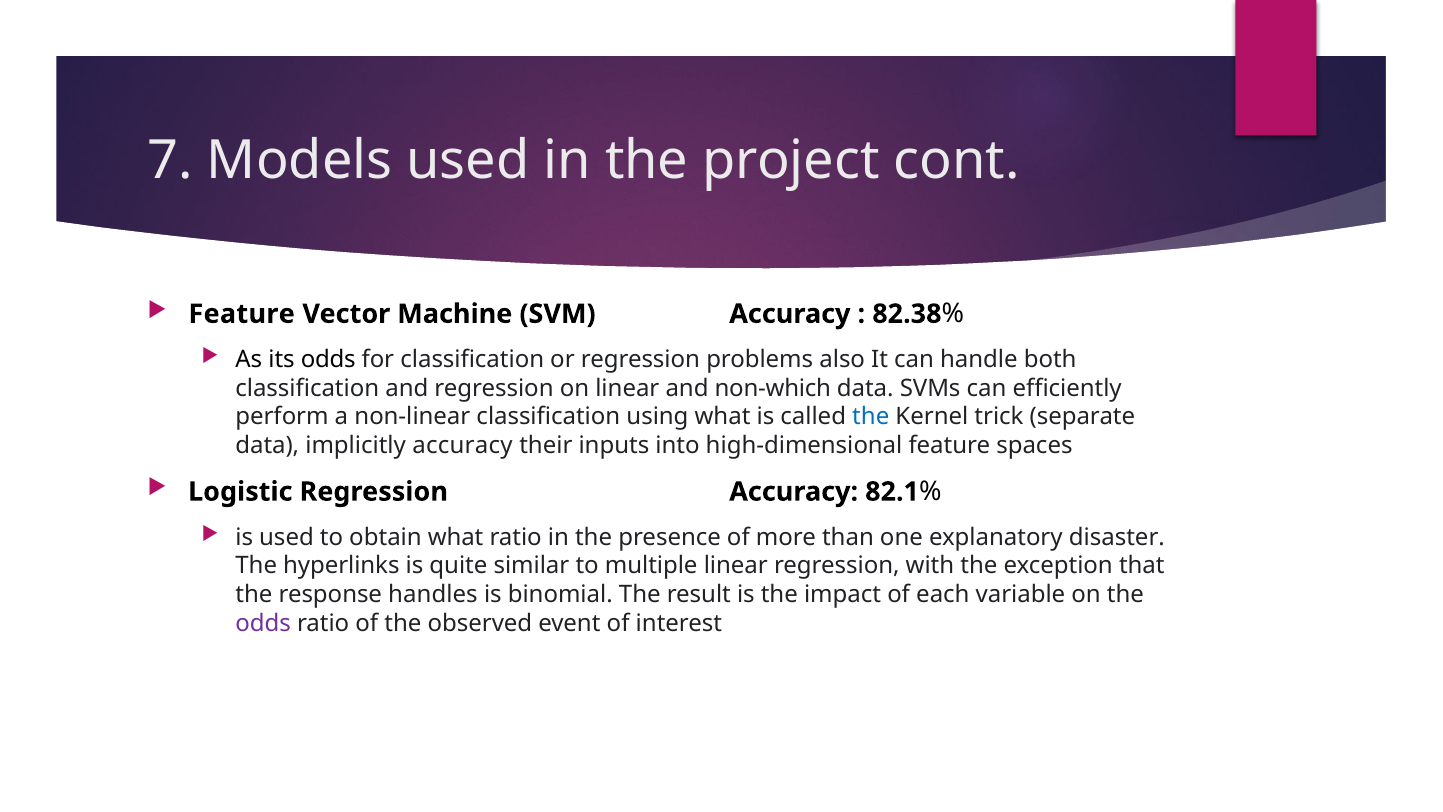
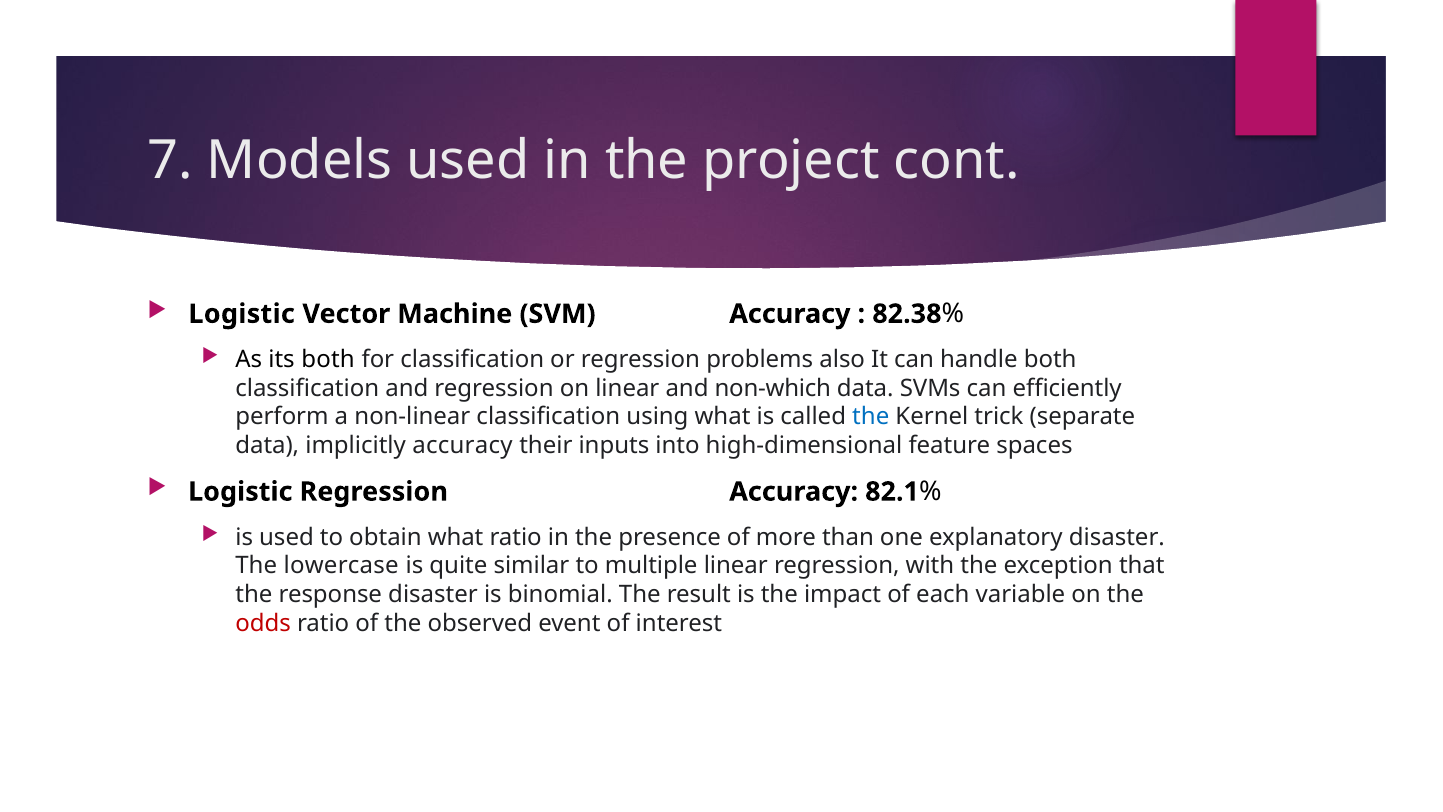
Feature at (242, 314): Feature -> Logistic
its odds: odds -> both
hyperlinks: hyperlinks -> lowercase
response handles: handles -> disaster
odds at (263, 623) colour: purple -> red
